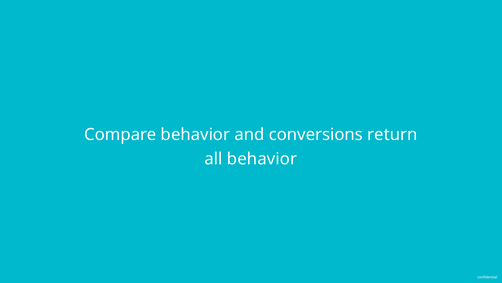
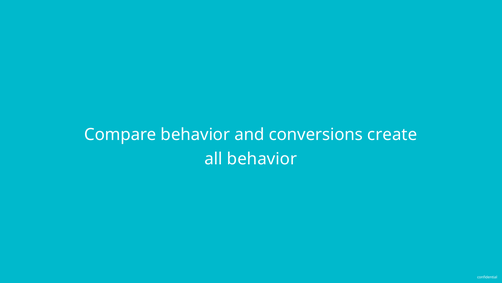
return: return -> create
